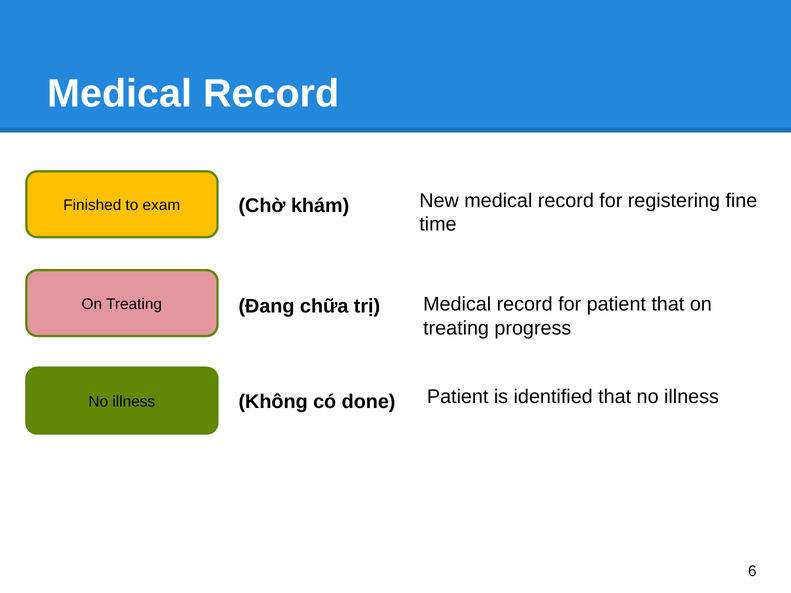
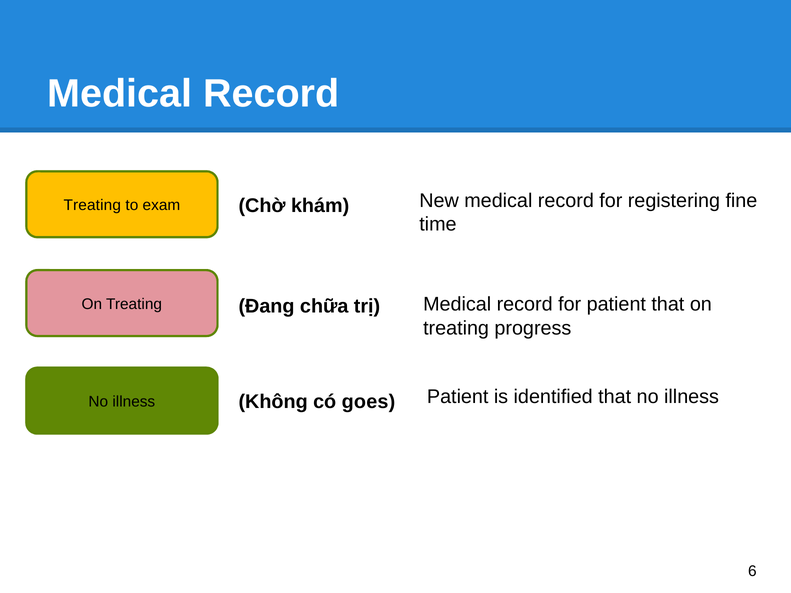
Finished at (92, 205): Finished -> Treating
done: done -> goes
